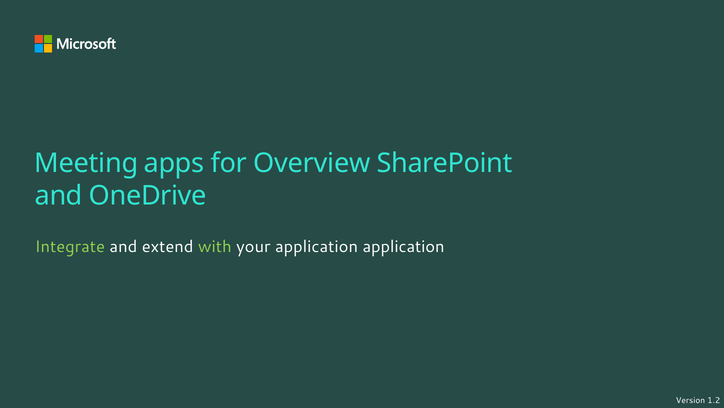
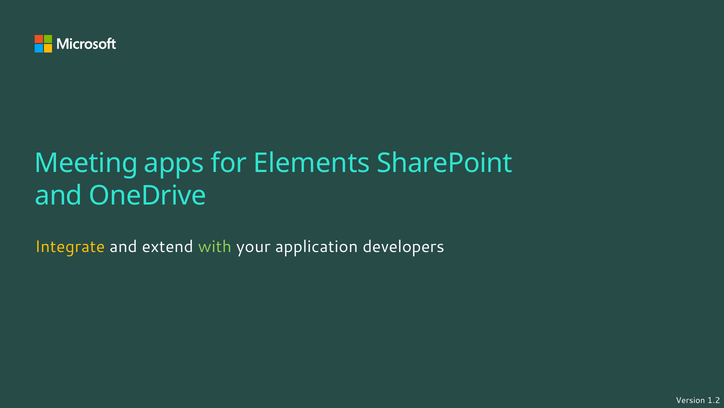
Overview: Overview -> Elements
Integrate colour: light green -> yellow
application application: application -> developers
